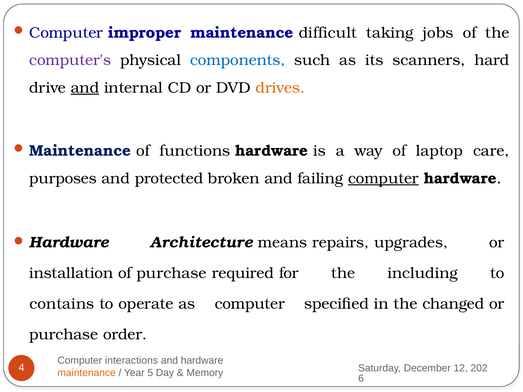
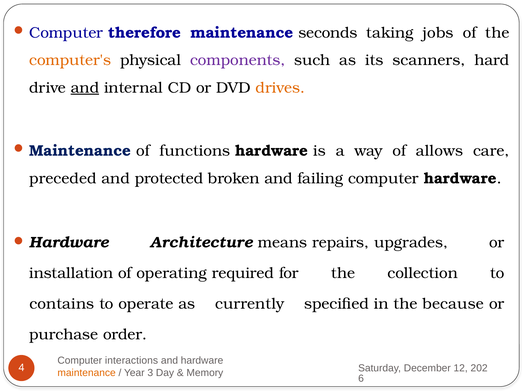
improper: improper -> therefore
difficult: difficult -> seconds
computer's colour: purple -> orange
components colour: blue -> purple
laptop: laptop -> allows
purposes: purposes -> preceded
computer at (383, 178) underline: present -> none
of purchase: purchase -> operating
including: including -> collection
as computer: computer -> currently
changed: changed -> because
5: 5 -> 3
